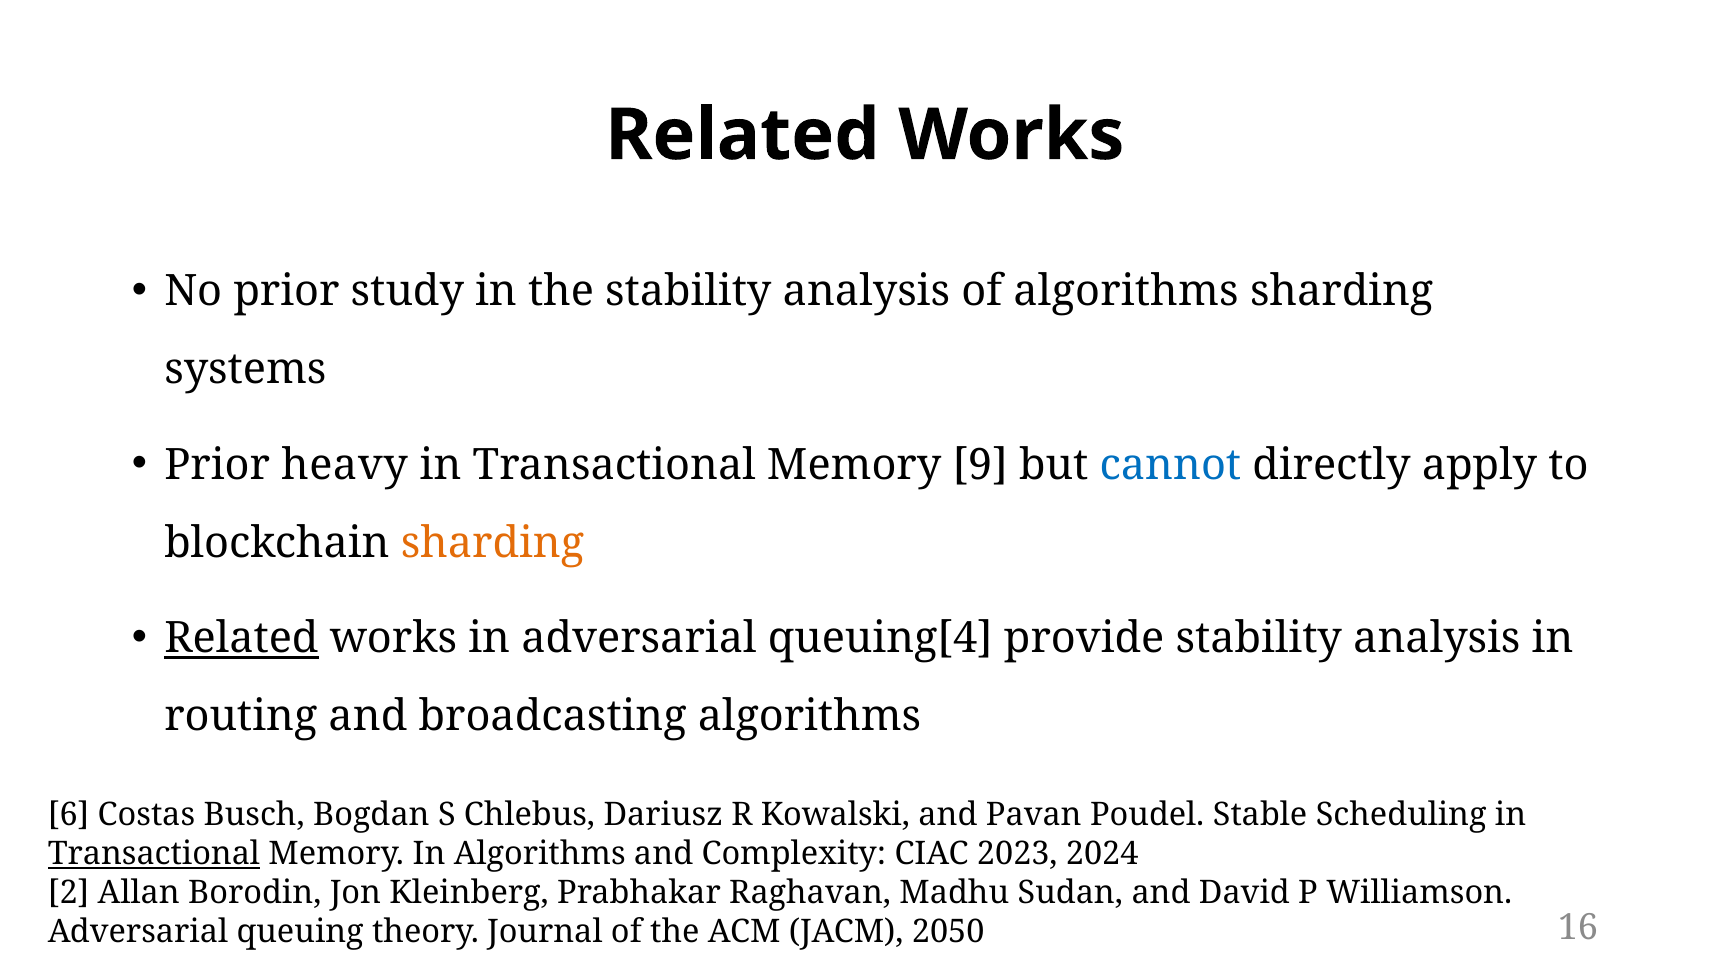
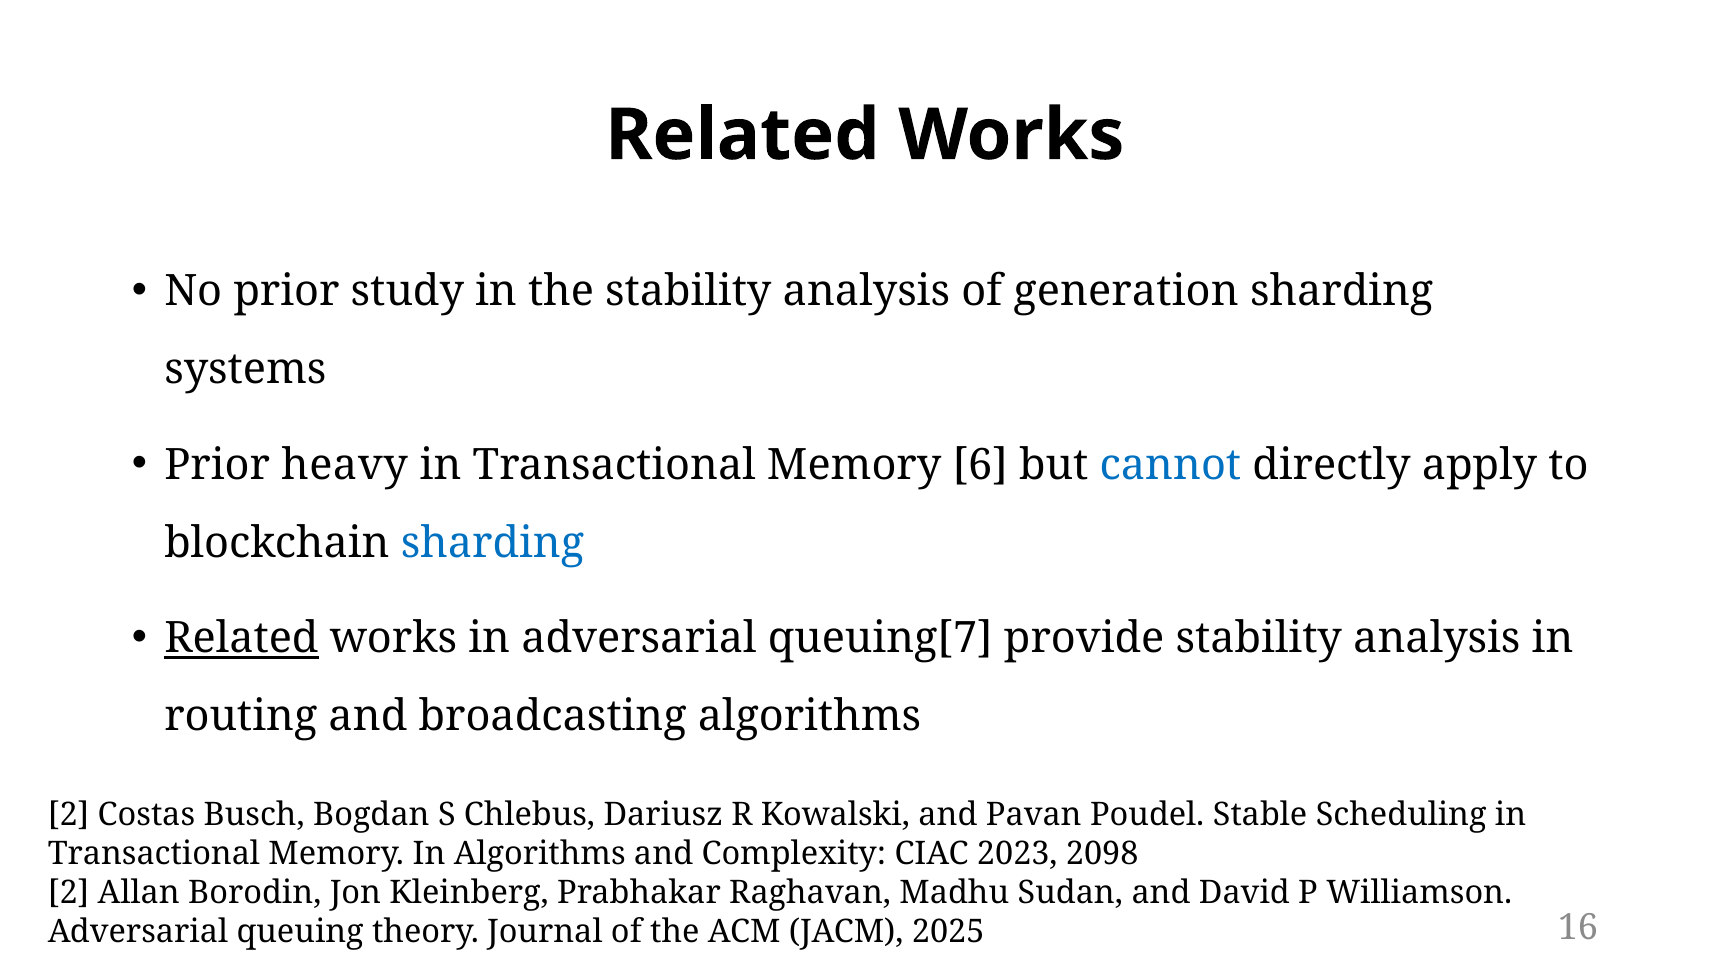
of algorithms: algorithms -> generation
9: 9 -> 6
sharding at (493, 543) colour: orange -> blue
queuing[4: queuing[4 -> queuing[7
6 at (69, 815): 6 -> 2
Transactional at (154, 854) underline: present -> none
2024: 2024 -> 2098
2050: 2050 -> 2025
